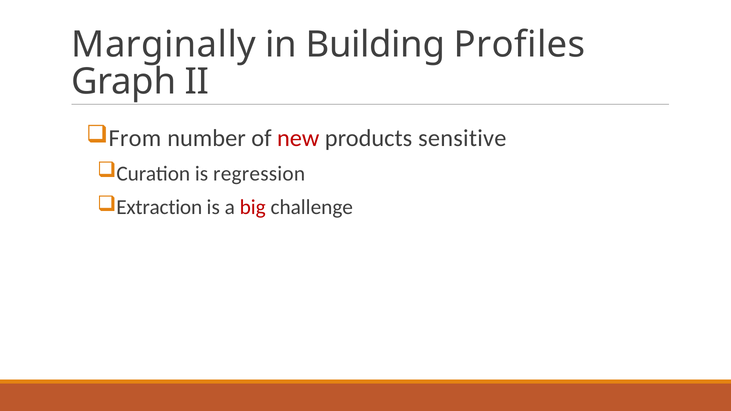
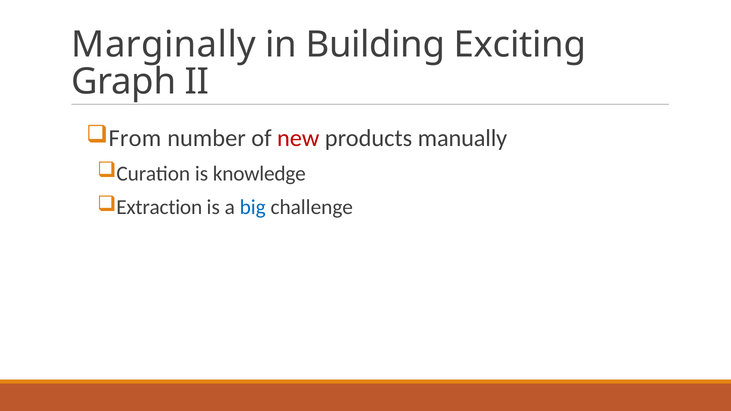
Profiles: Profiles -> Exciting
sensitive: sensitive -> manually
regression: regression -> knowledge
big colour: red -> blue
